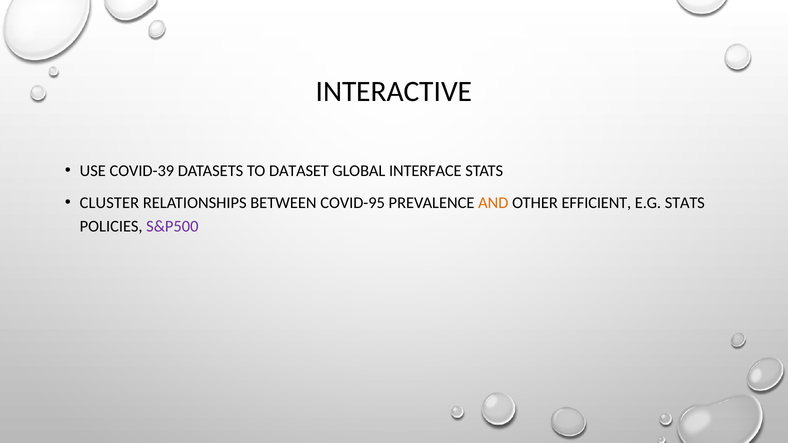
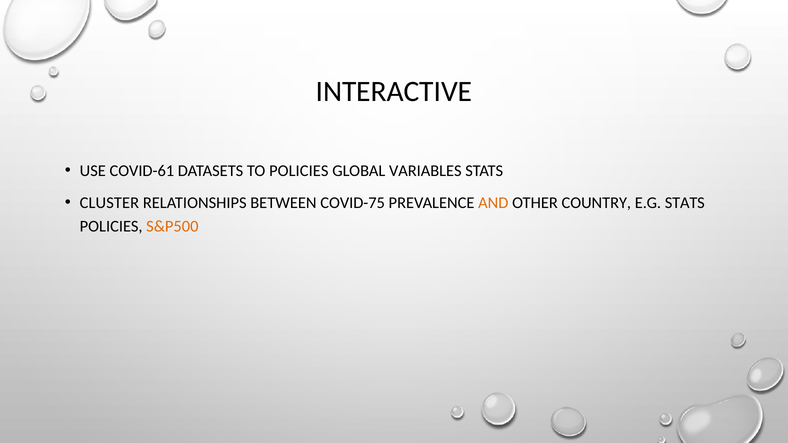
COVID-39: COVID-39 -> COVID-61
TO DATASET: DATASET -> POLICIES
INTERFACE: INTERFACE -> VARIABLES
COVID-95: COVID-95 -> COVID-75
EFFICIENT: EFFICIENT -> COUNTRY
S&P500 colour: purple -> orange
